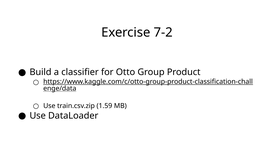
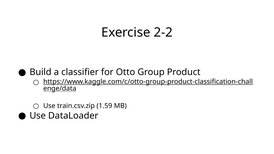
7-2: 7-2 -> 2-2
